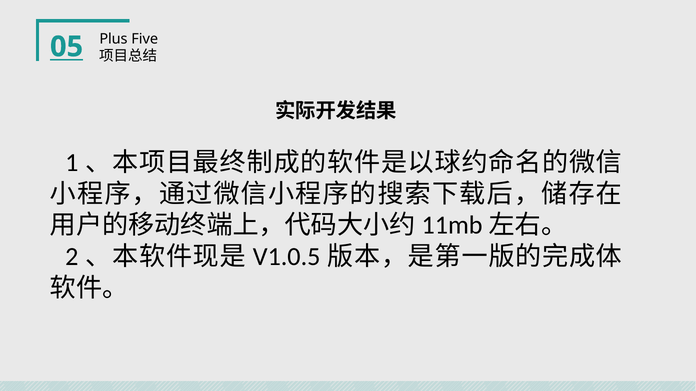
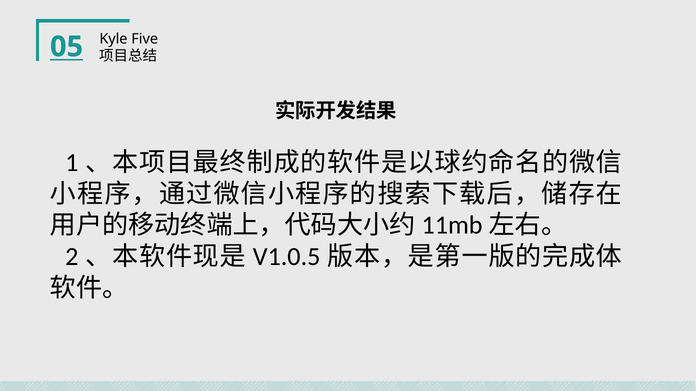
Plus: Plus -> Kyle
